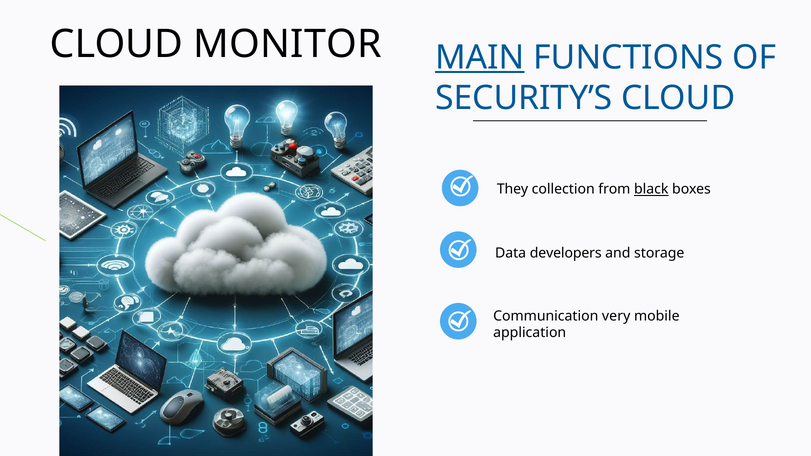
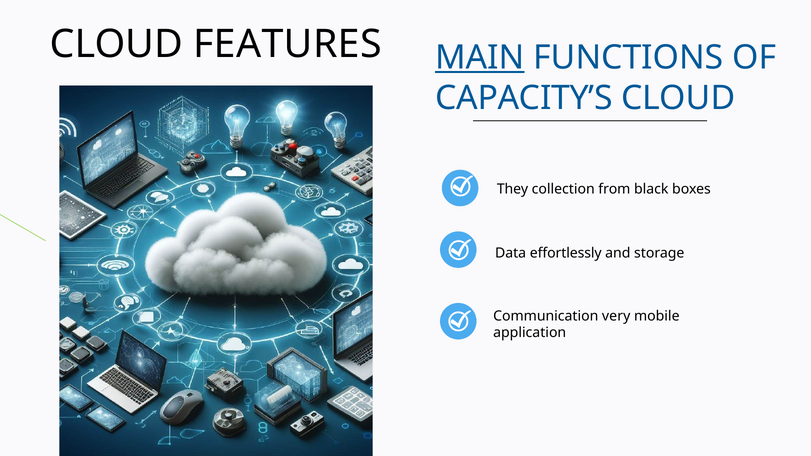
MONITOR: MONITOR -> FEATURES
SECURITY’S: SECURITY’S -> CAPACITY’S
black underline: present -> none
developers: developers -> effortlessly
